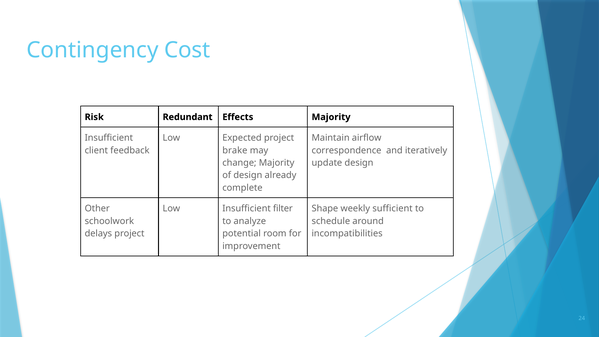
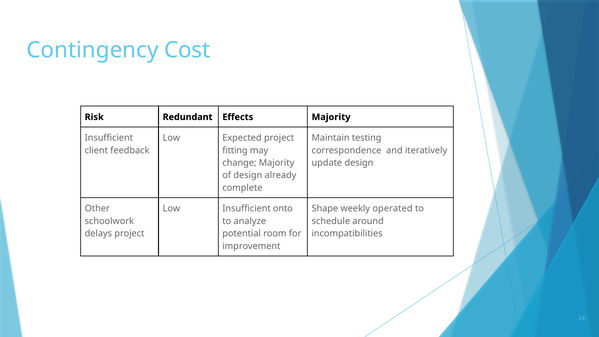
airflow: airflow -> testing
brake: brake -> fitting
filter: filter -> onto
sufficient: sufficient -> operated
